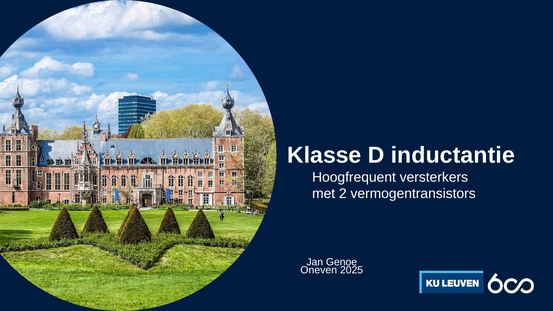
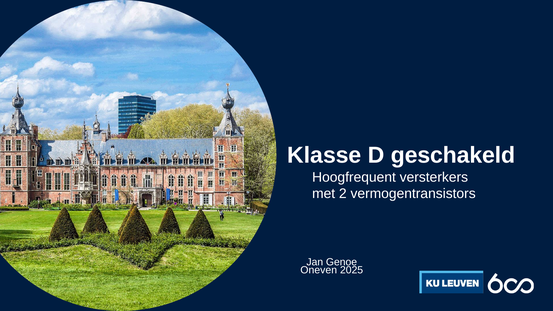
inductantie: inductantie -> geschakeld
